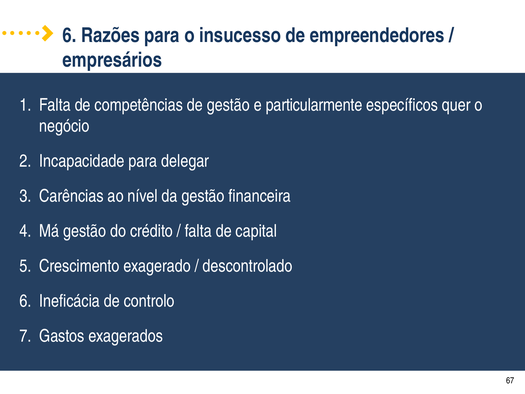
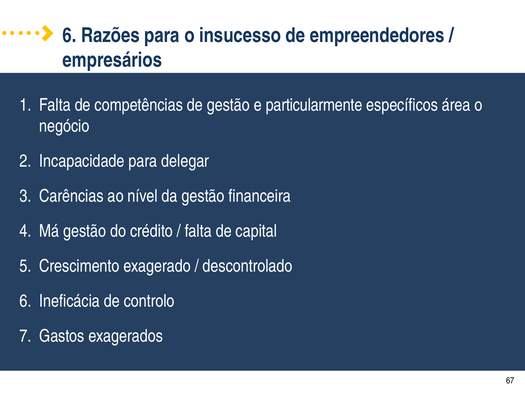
quer: quer -> área
